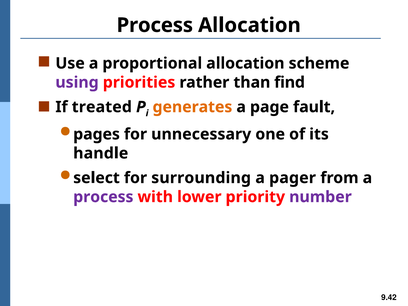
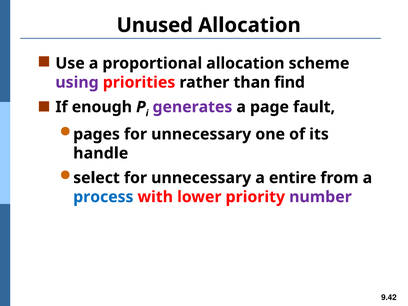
Process at (155, 25): Process -> Unused
treated: treated -> enough
generates colour: orange -> purple
select for surrounding: surrounding -> unnecessary
pager: pager -> entire
process at (103, 197) colour: purple -> blue
